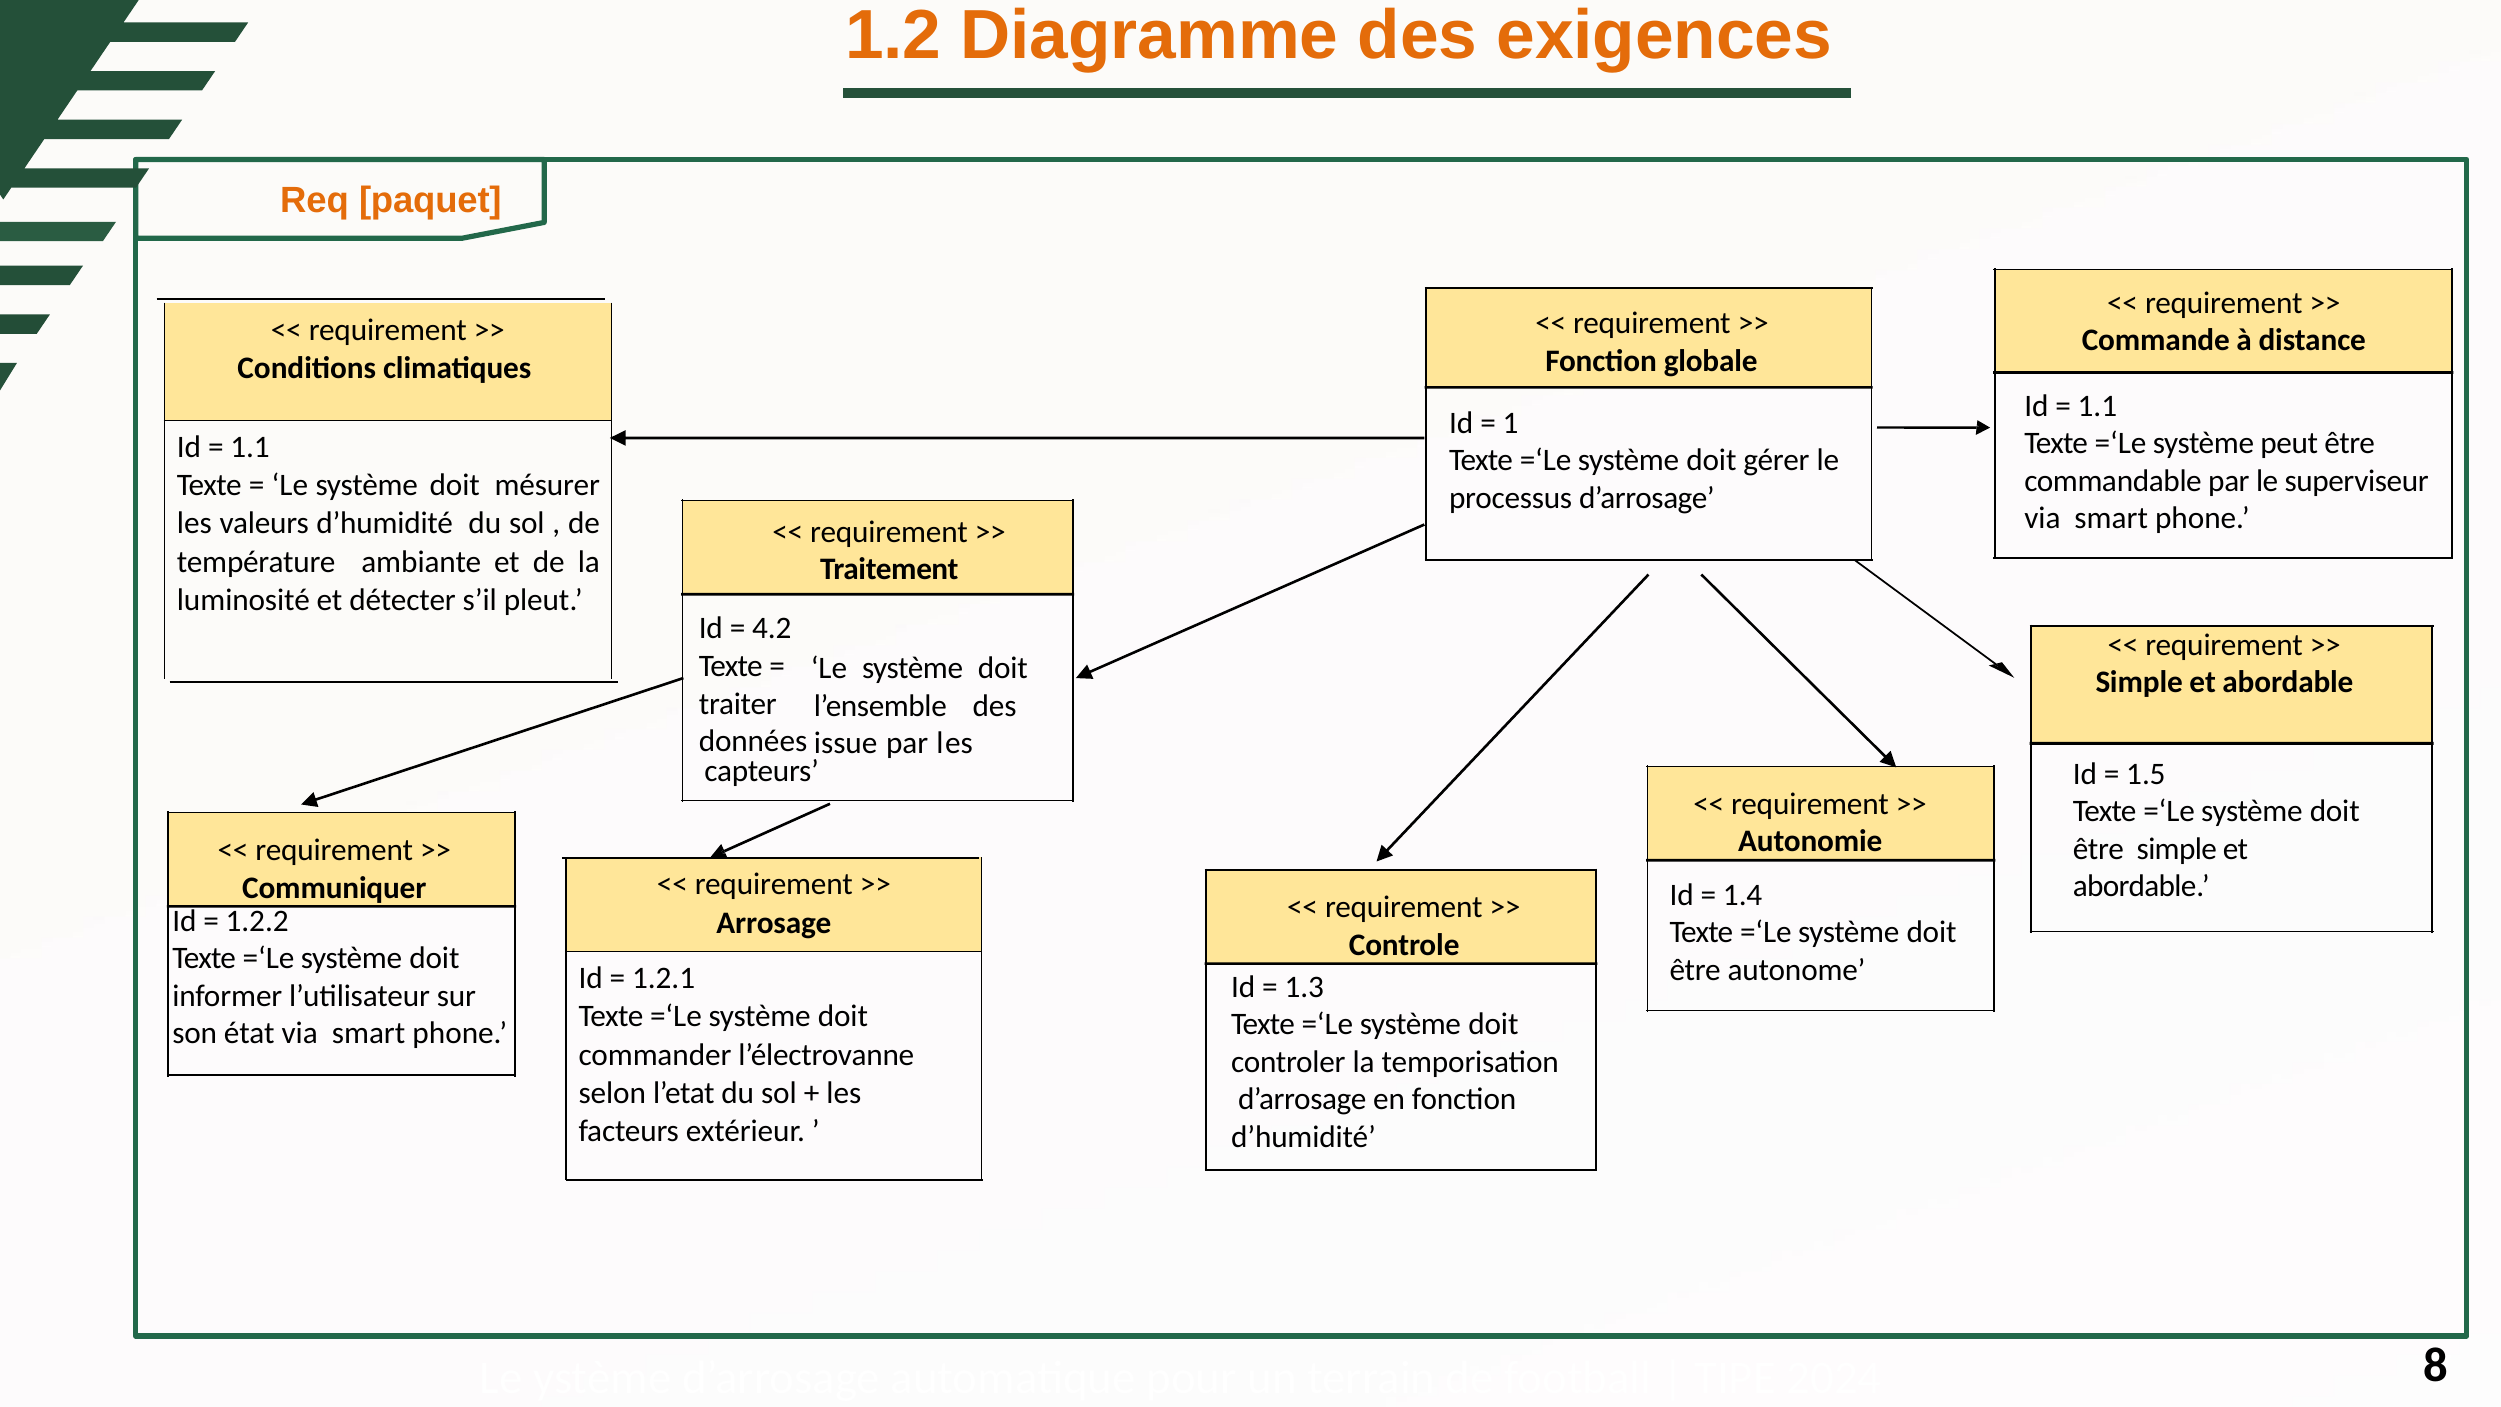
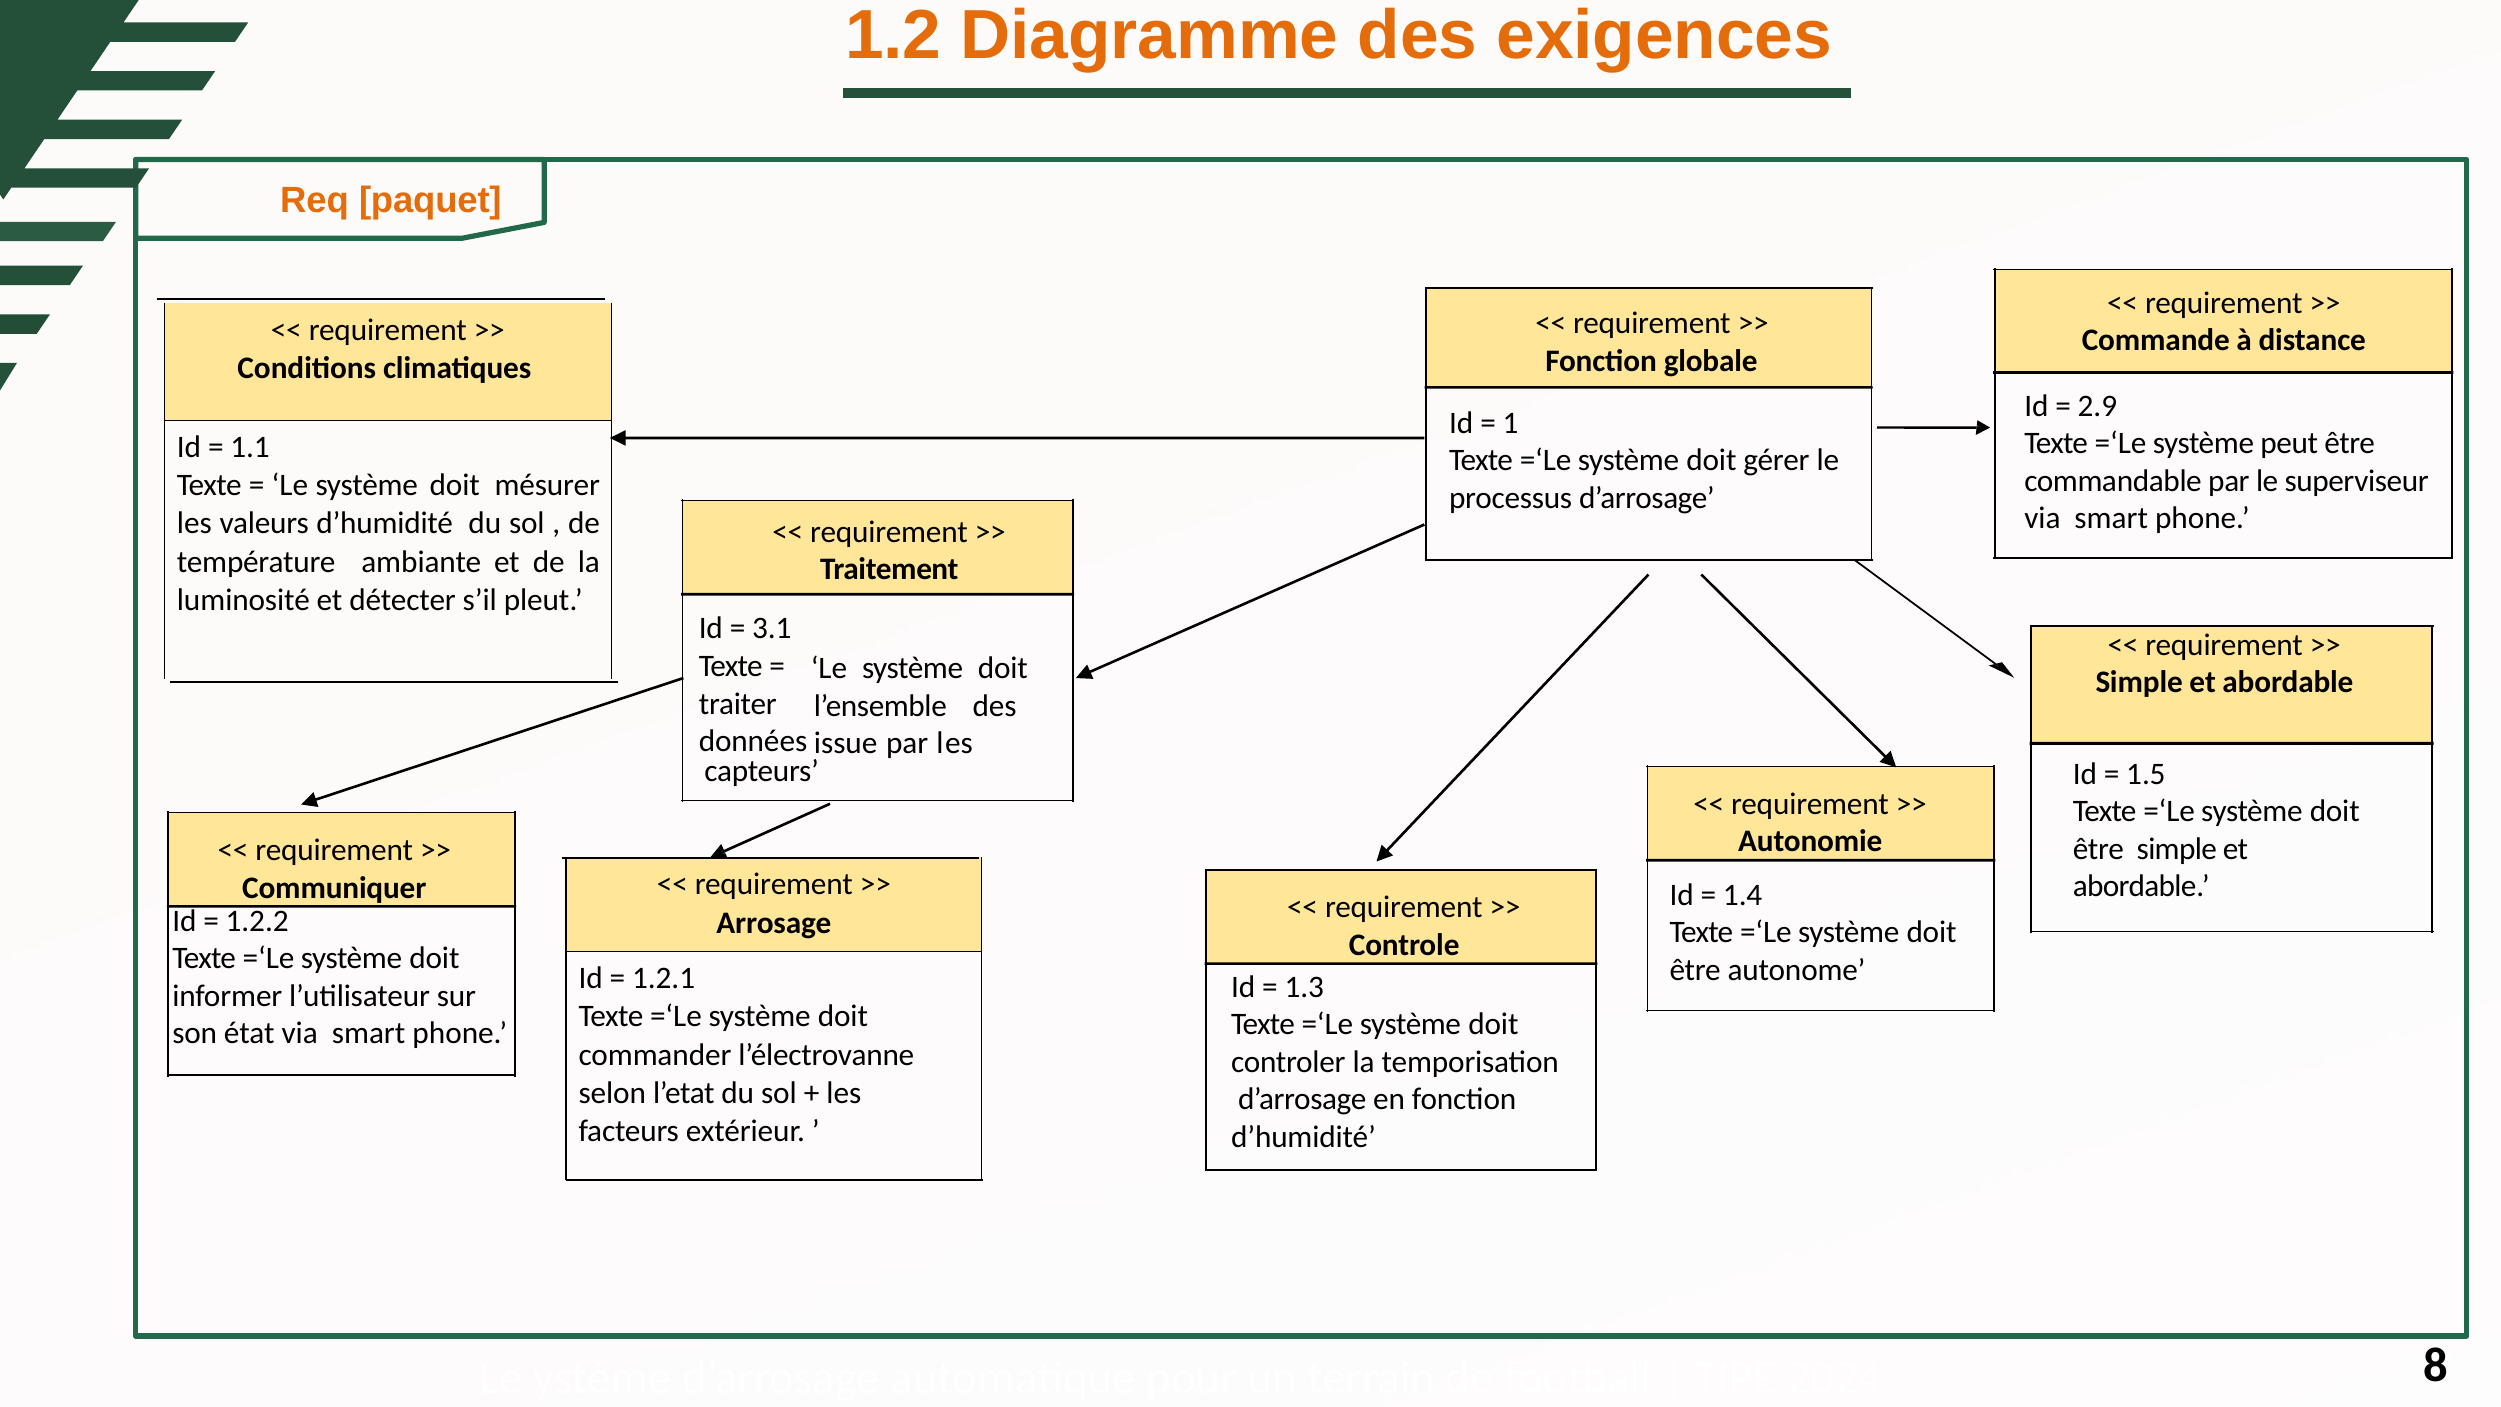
1.1 at (2097, 406): 1.1 -> 2.9
4.2: 4.2 -> 3.1
